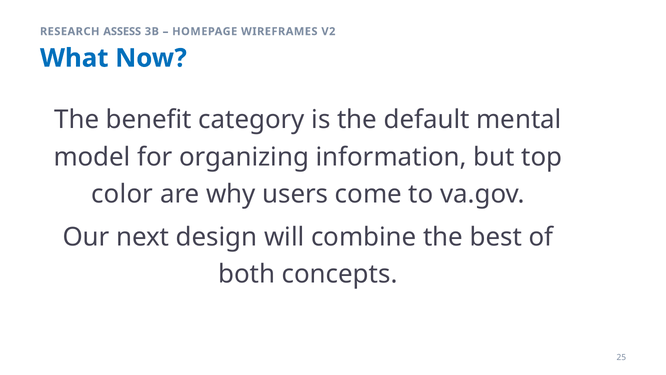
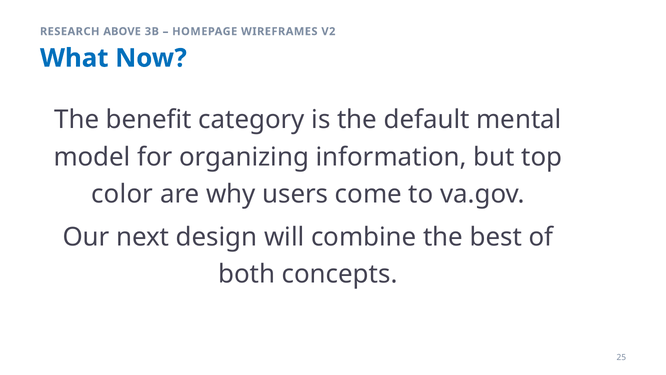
ASSESS: ASSESS -> ABOVE
